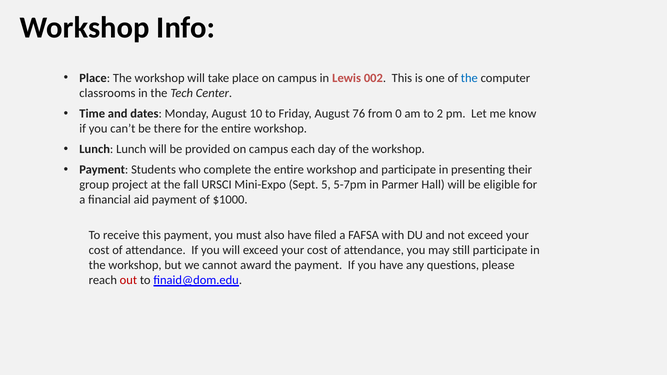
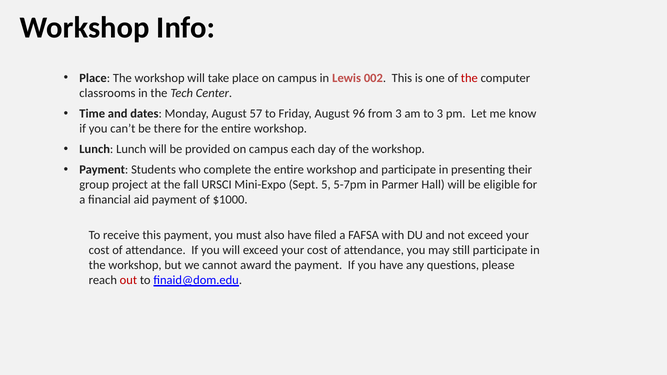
the at (469, 78) colour: blue -> red
10: 10 -> 57
76: 76 -> 96
from 0: 0 -> 3
to 2: 2 -> 3
